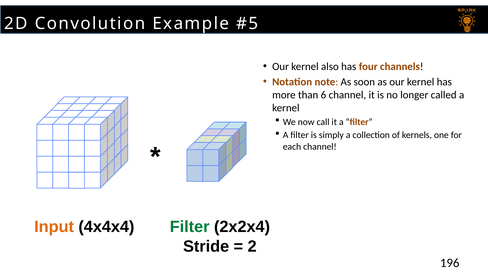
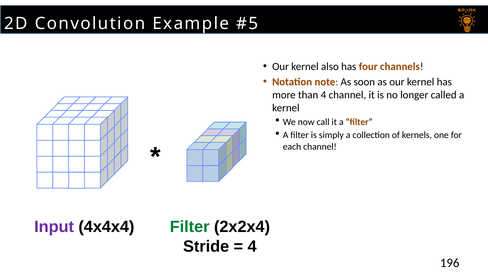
than 6: 6 -> 4
Input colour: orange -> purple
2 at (252, 246): 2 -> 4
